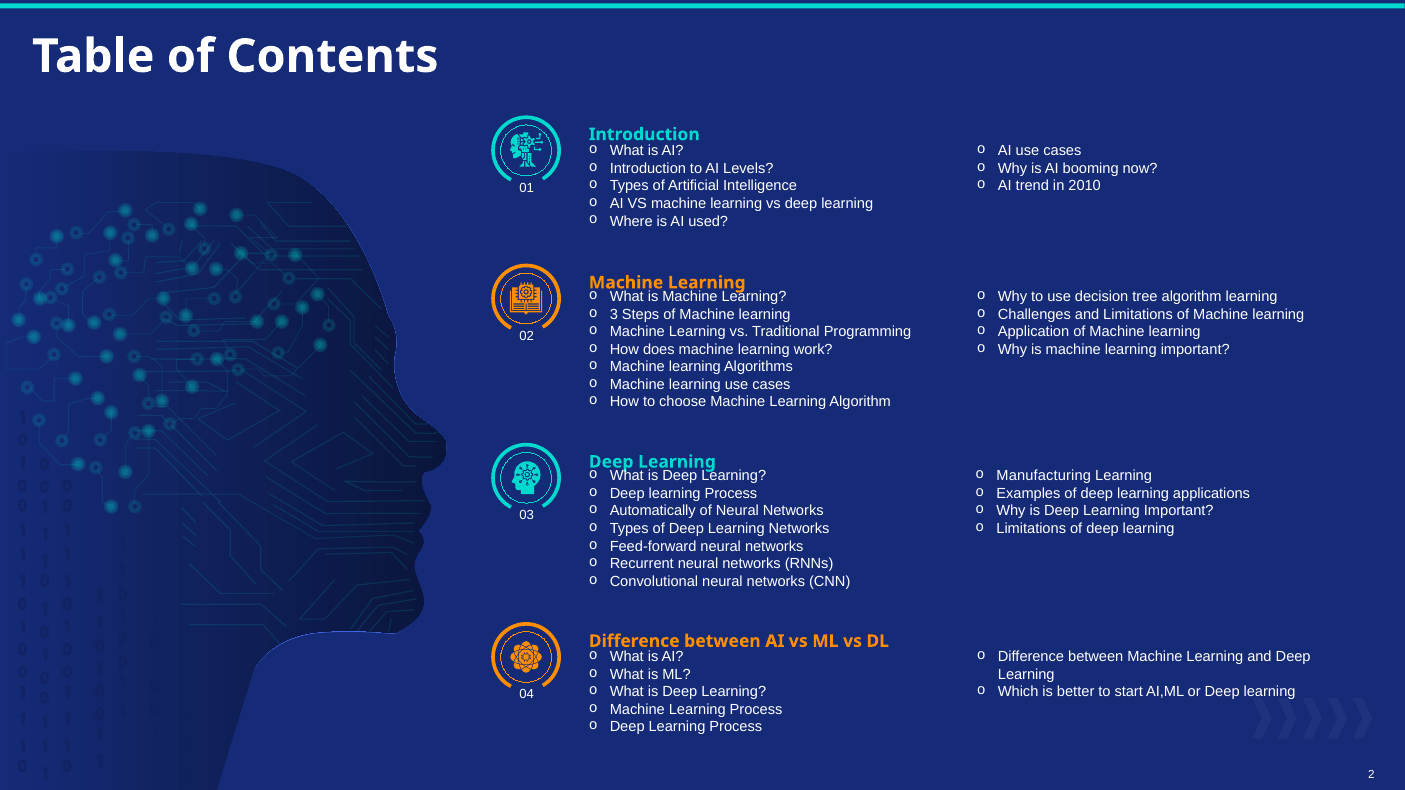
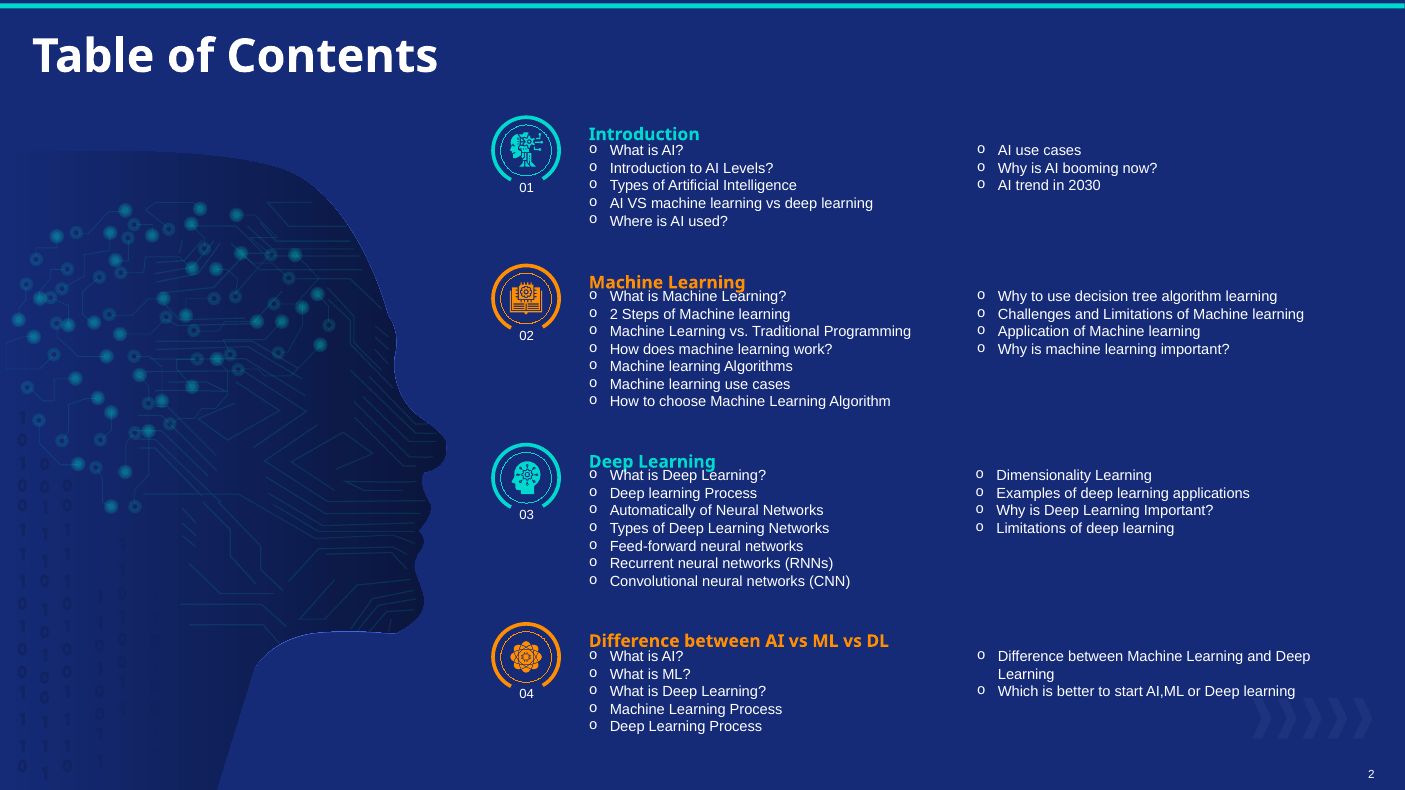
2010: 2010 -> 2030
3 at (614, 314): 3 -> 2
Manufacturing: Manufacturing -> Dimensionality
